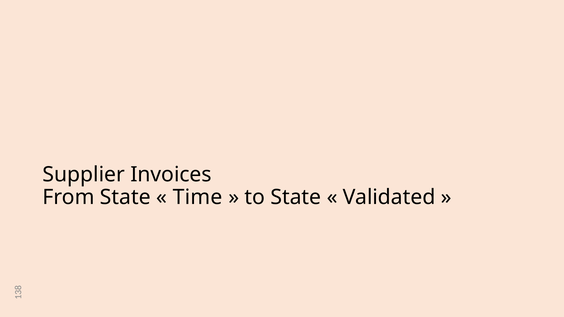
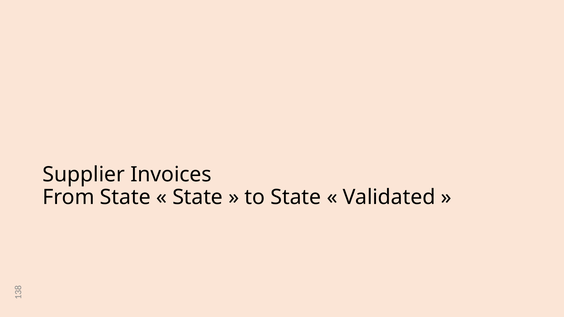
Time at (198, 197): Time -> State
